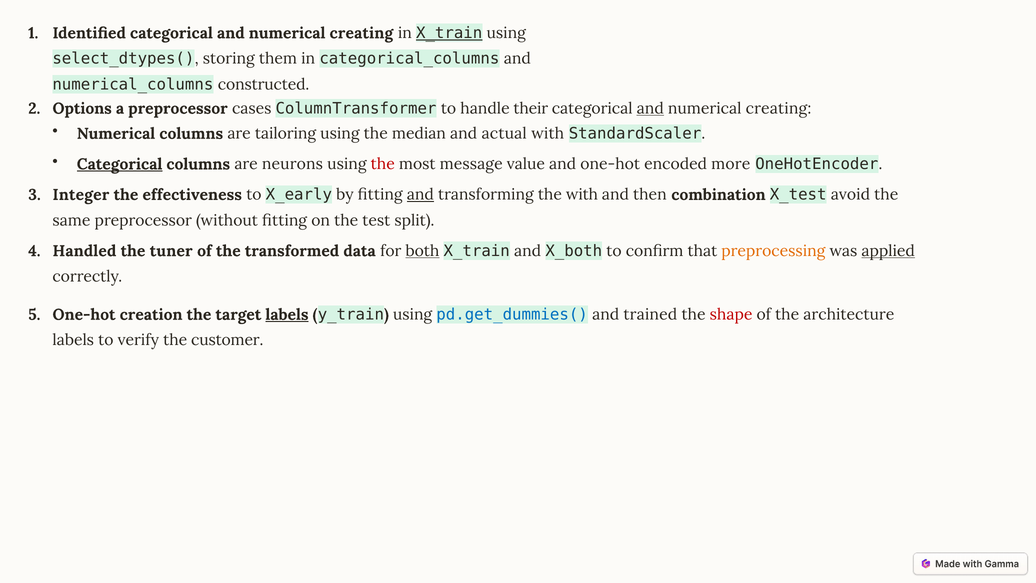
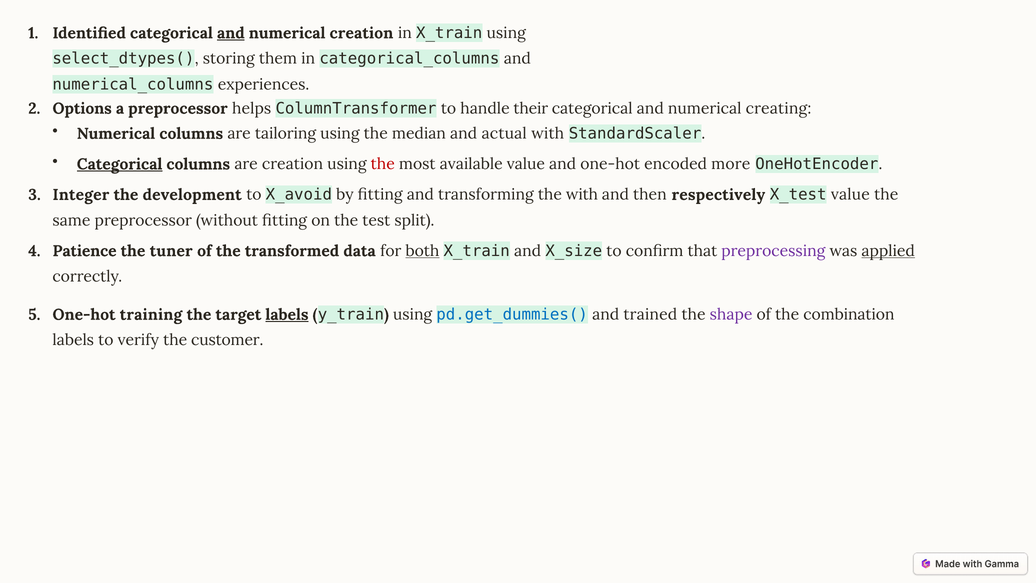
and at (231, 33) underline: none -> present
creating at (361, 33): creating -> creation
X_train at (449, 33) underline: present -> none
constructed: constructed -> experiences
cases: cases -> helps
and at (650, 108) underline: present -> none
are neurons: neurons -> creation
message: message -> available
effectiveness: effectiveness -> development
X_early: X_early -> X_avoid
and at (420, 195) underline: present -> none
combination: combination -> respectively
X_test avoid: avoid -> value
Handled: Handled -> Patience
X_both: X_both -> X_size
preprocessing colour: orange -> purple
creation: creation -> training
shape colour: red -> purple
architecture: architecture -> combination
